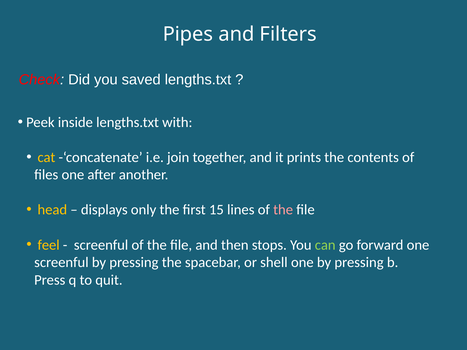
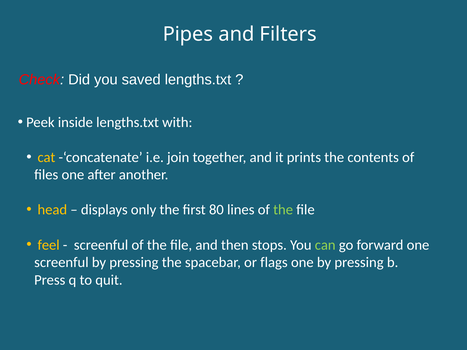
15: 15 -> 80
the at (283, 210) colour: pink -> light green
shell: shell -> flags
